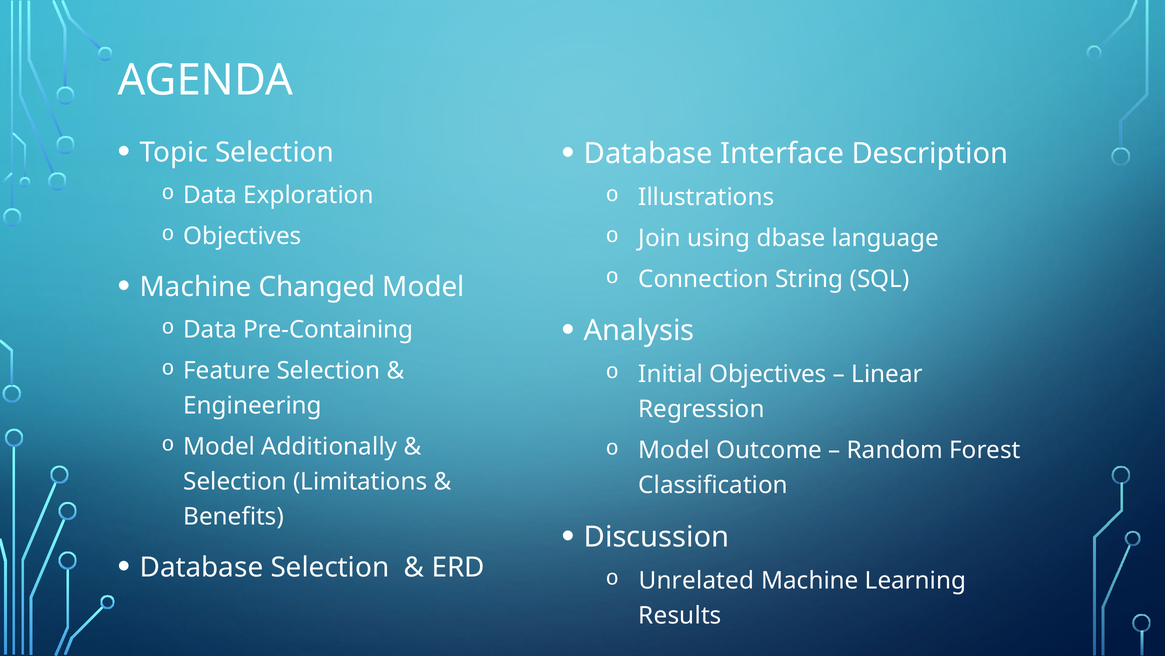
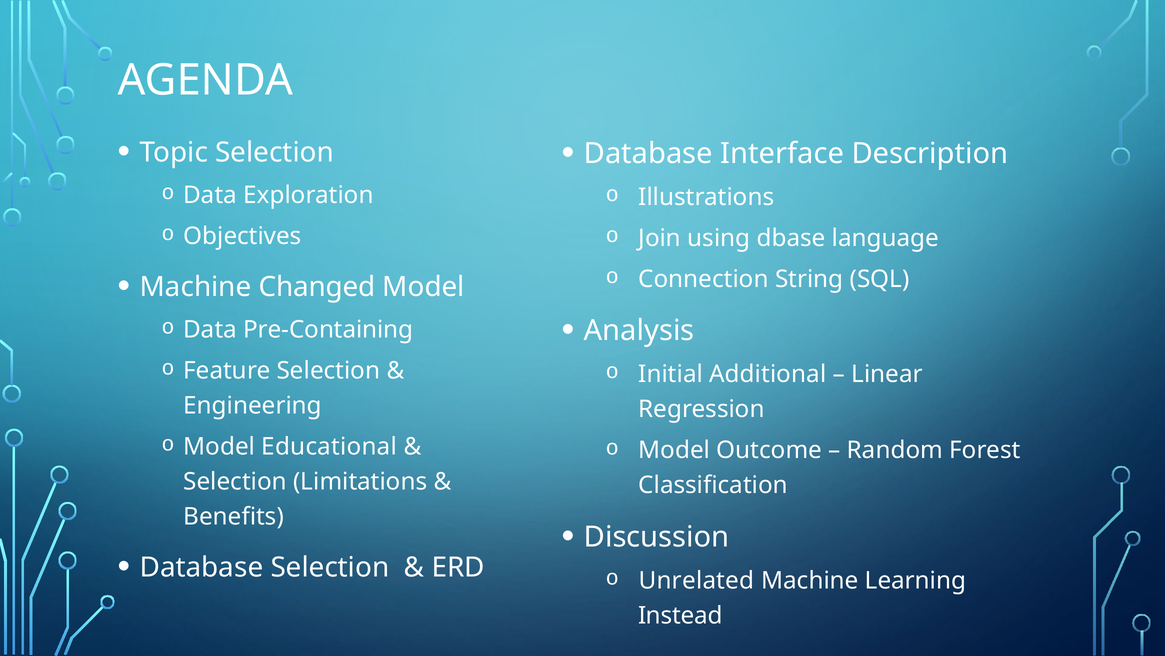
Initial Objectives: Objectives -> Additional
Additionally: Additionally -> Educational
Results: Results -> Instead
